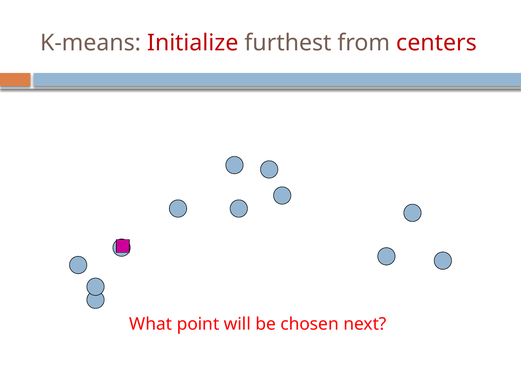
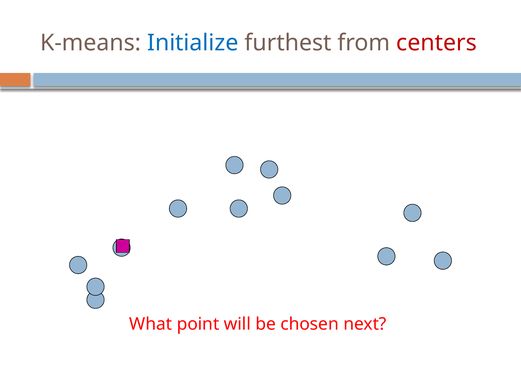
Initialize colour: red -> blue
